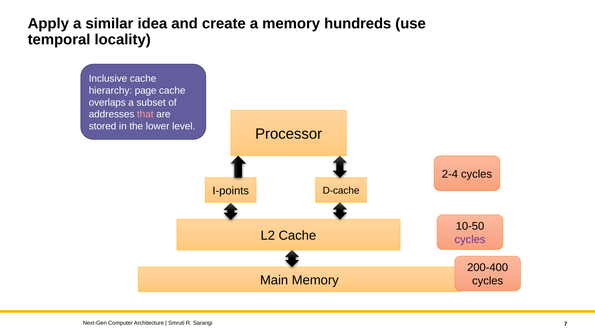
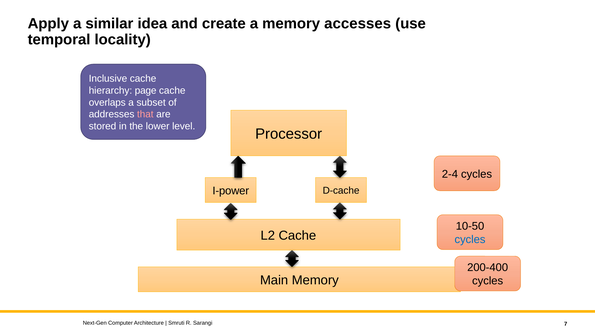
hundreds: hundreds -> accesses
I-points: I-points -> I-power
cycles at (470, 240) colour: purple -> blue
